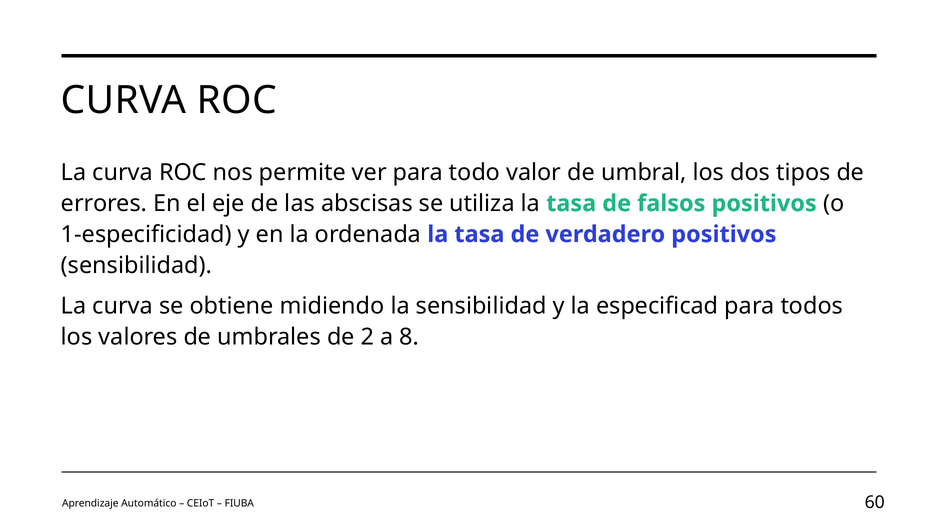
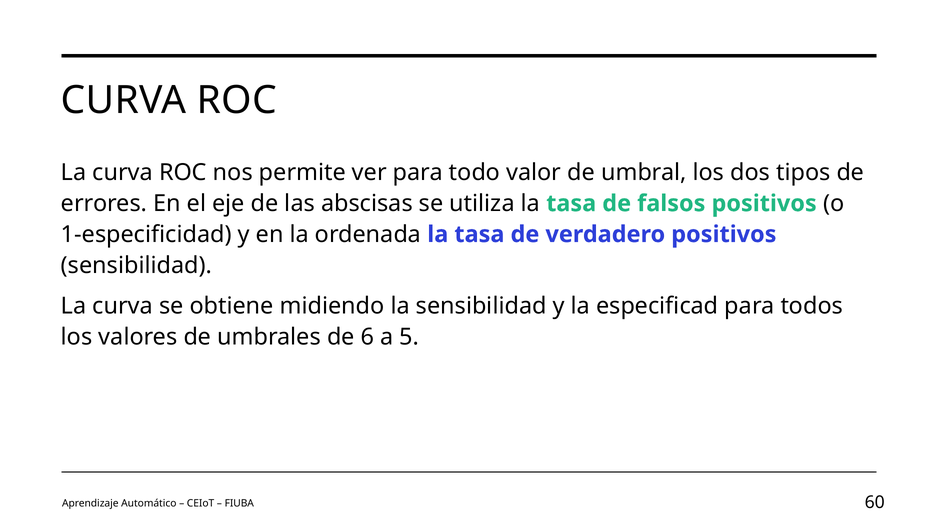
2: 2 -> 6
8: 8 -> 5
